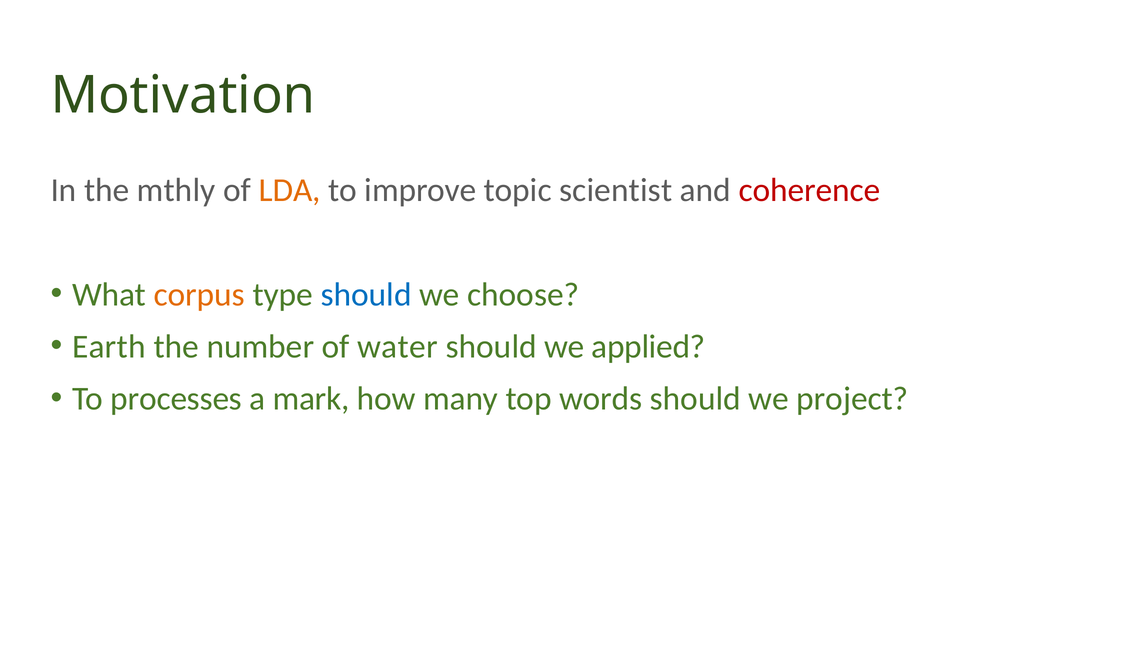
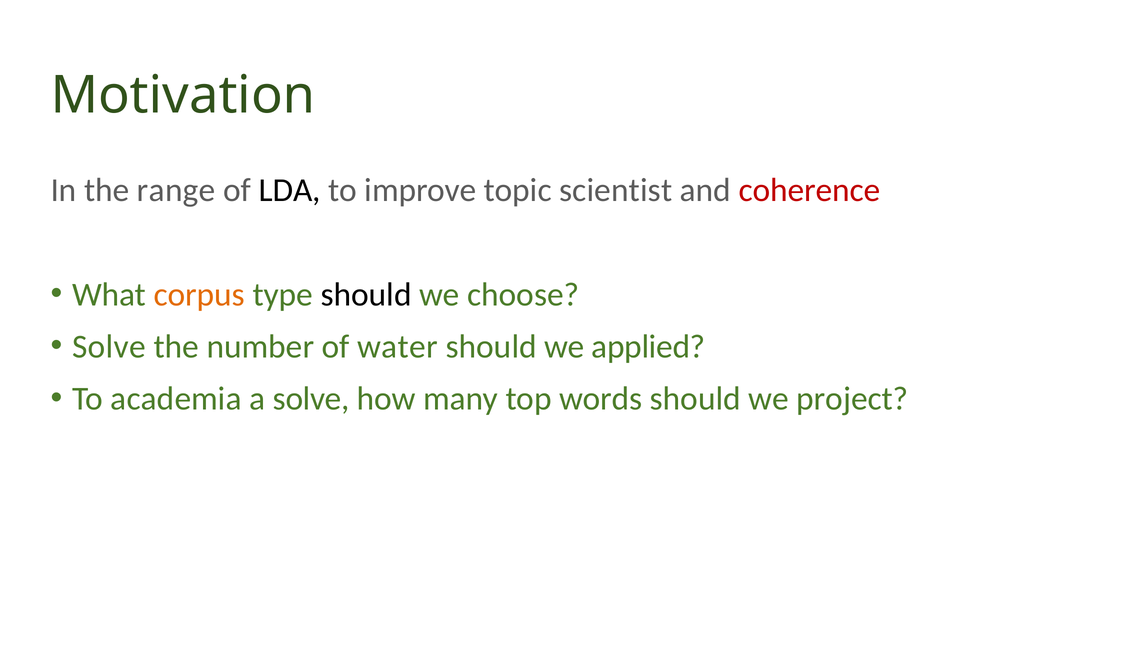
mthly: mthly -> range
LDA colour: orange -> black
should at (366, 295) colour: blue -> black
Earth at (109, 347): Earth -> Solve
processes: processes -> academia
a mark: mark -> solve
